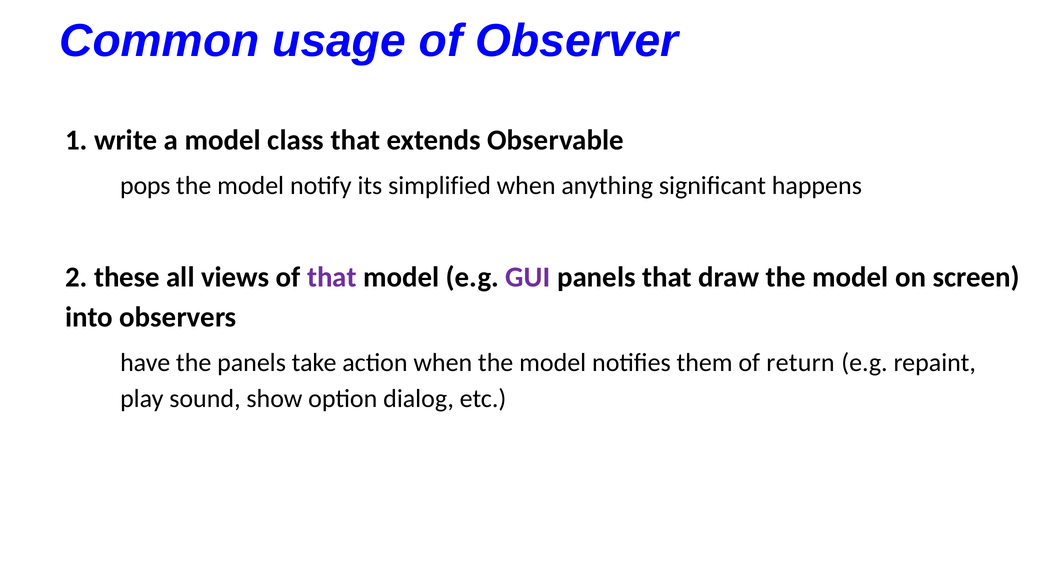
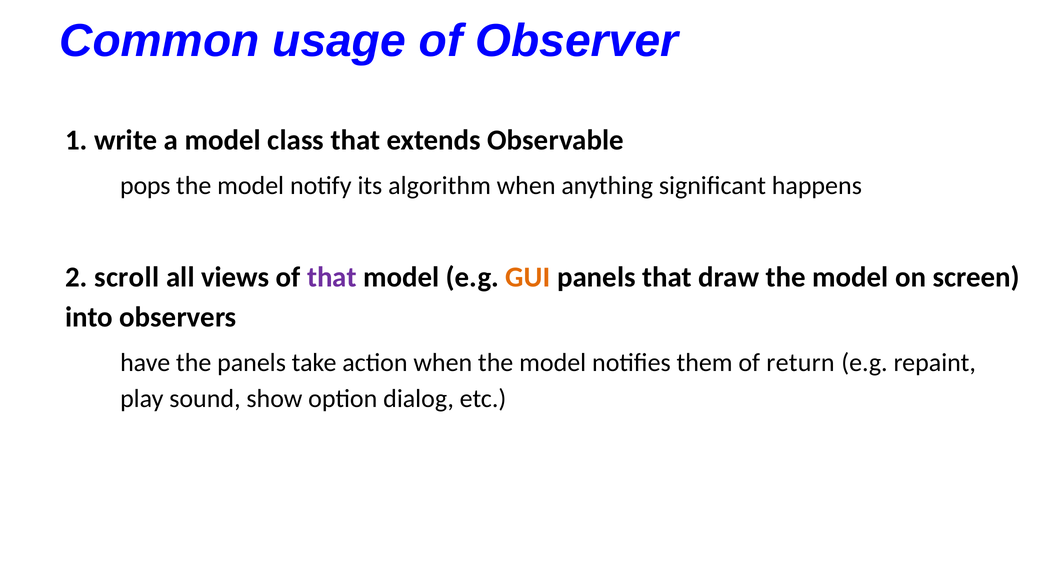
simplified: simplified -> algorithm
these: these -> scroll
GUI colour: purple -> orange
